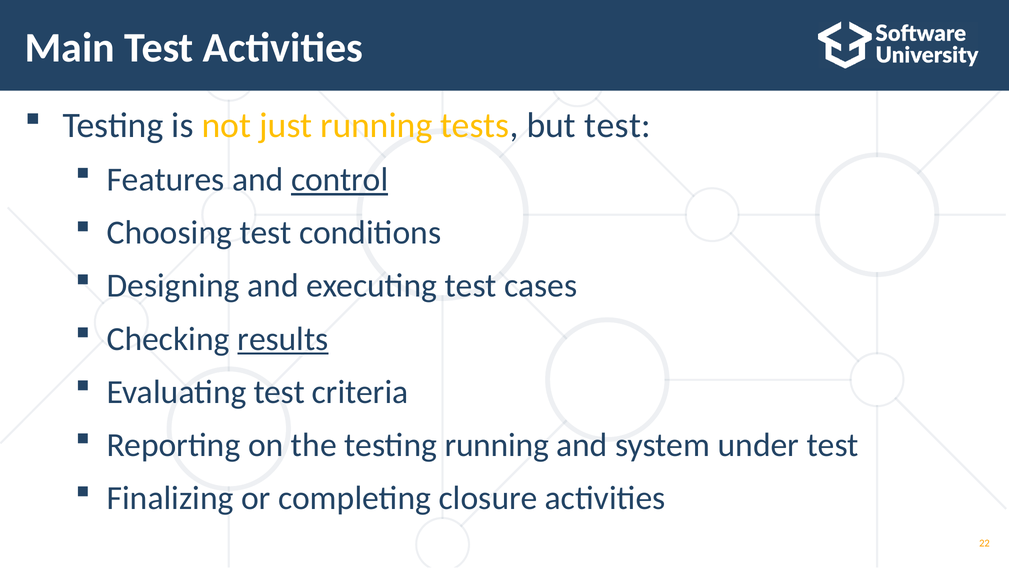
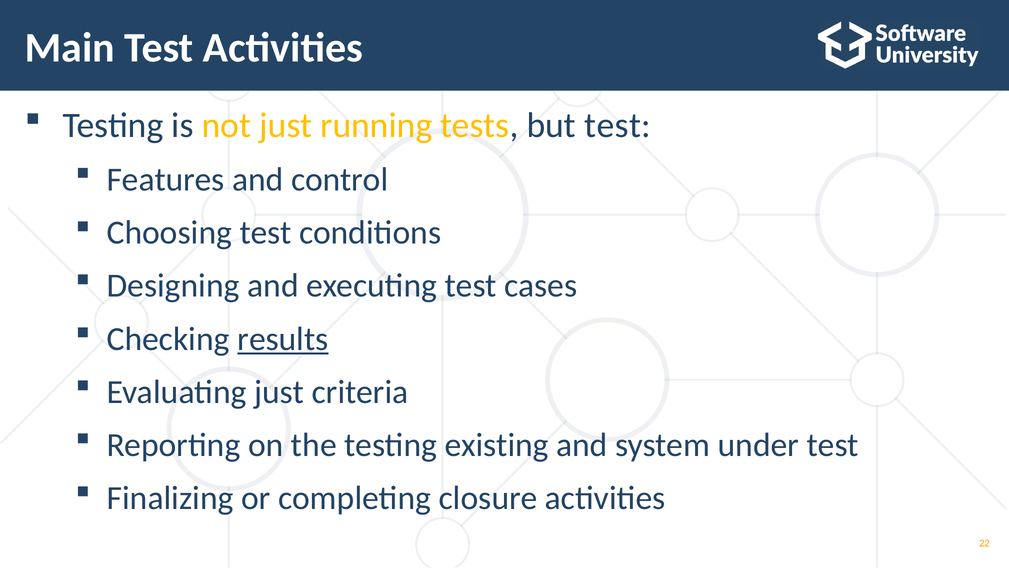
control underline: present -> none
Evaluating test: test -> just
testing running: running -> existing
